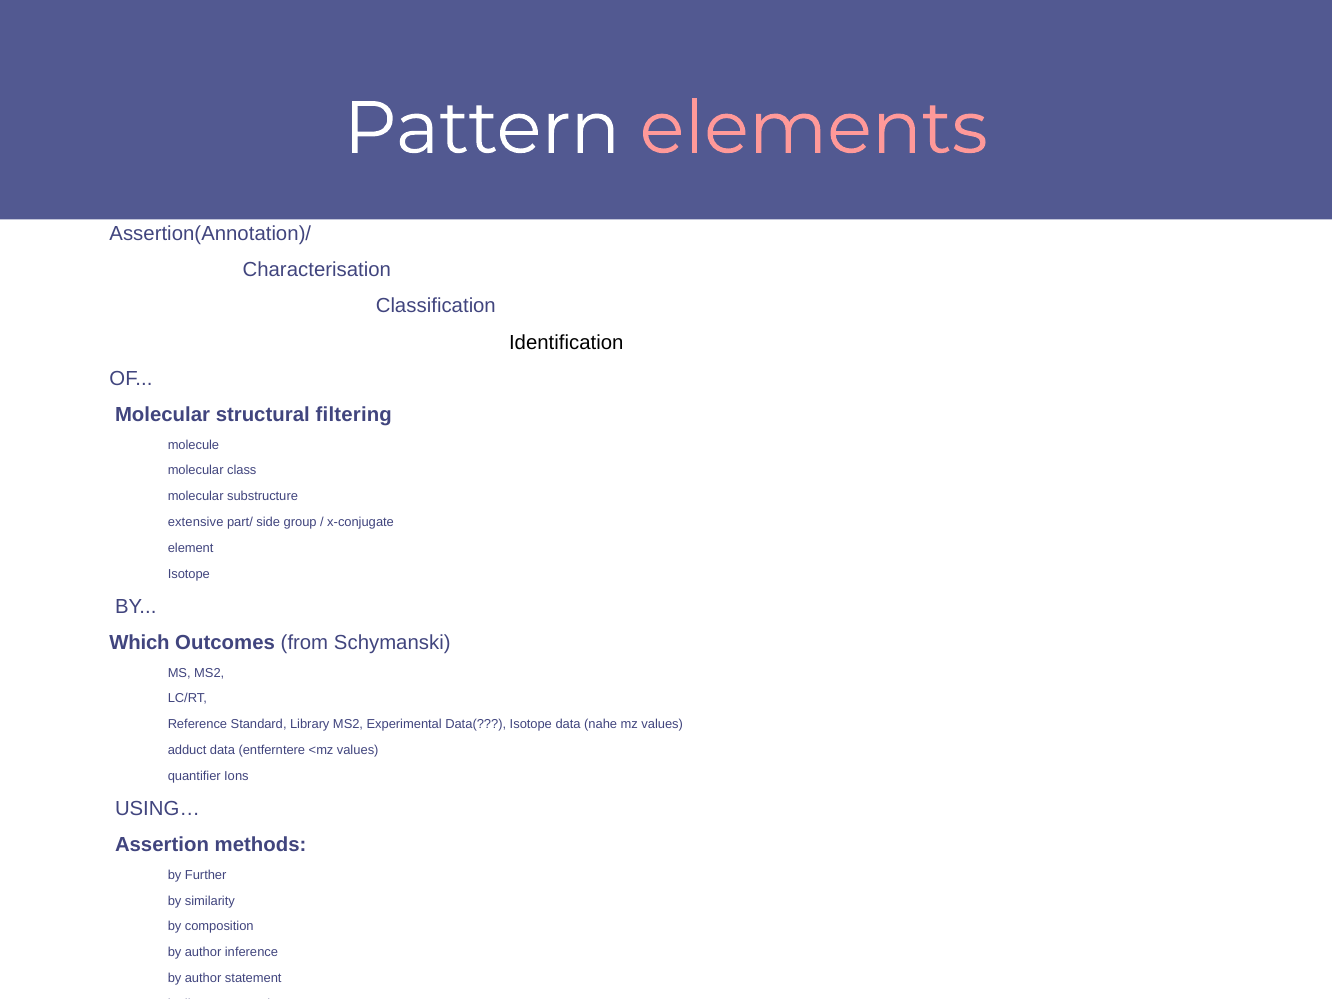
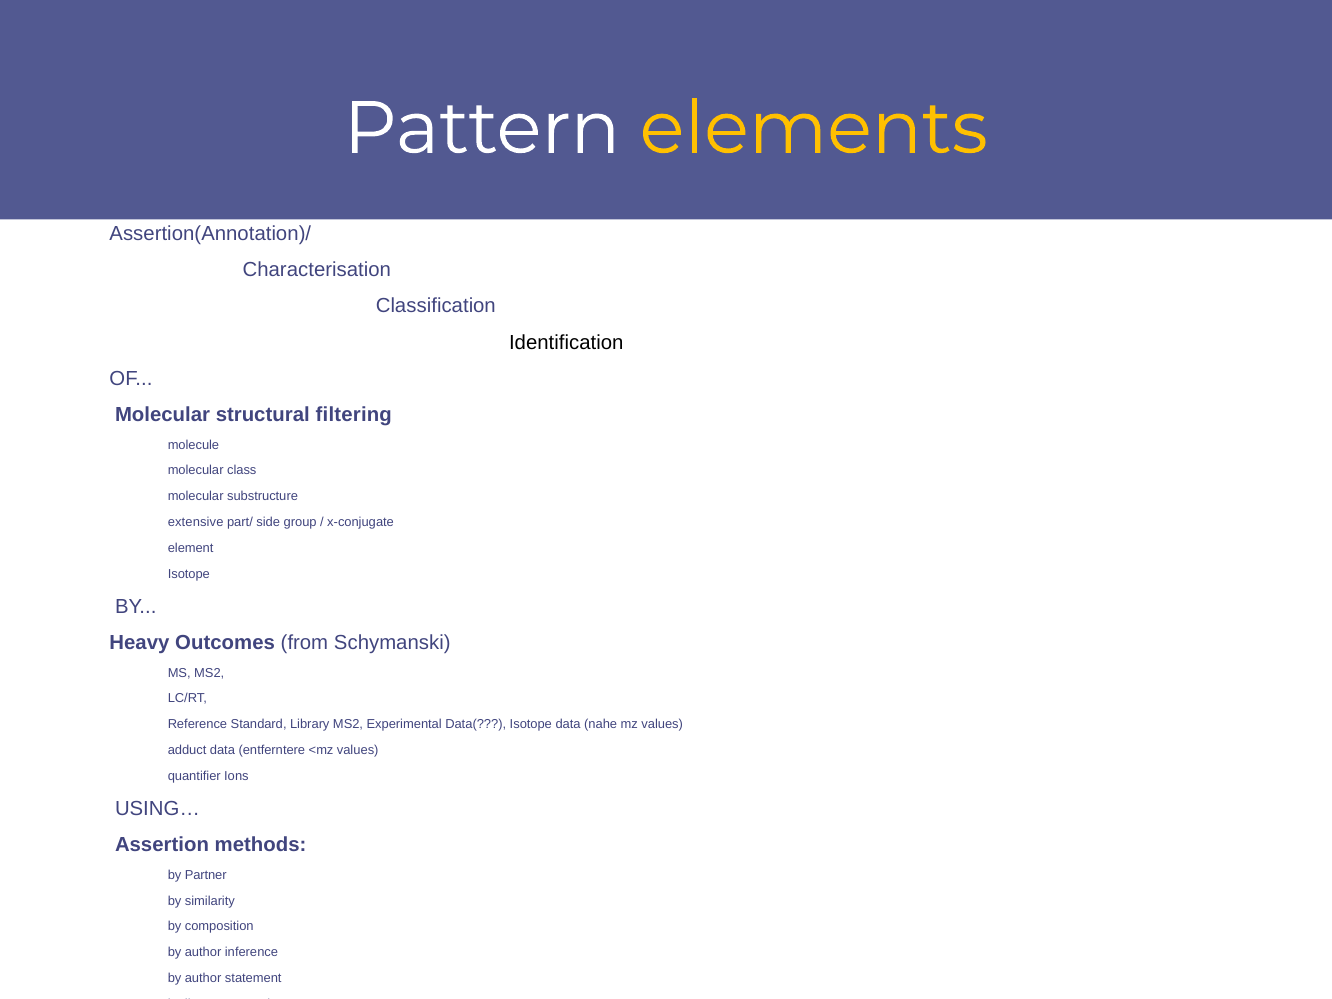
elements colour: pink -> yellow
Which: Which -> Heavy
Further: Further -> Partner
